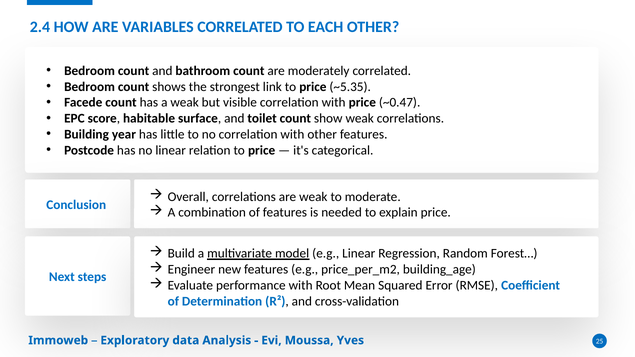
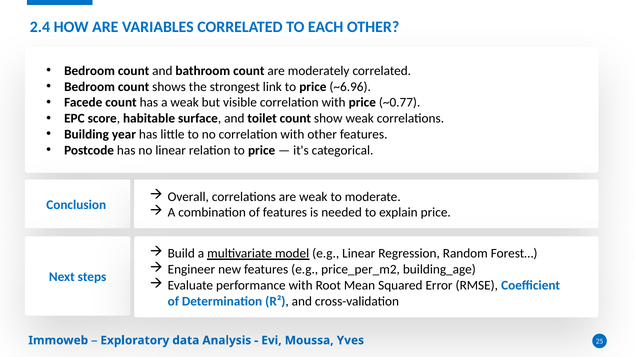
~5.35: ~5.35 -> ~6.96
~0.47: ~0.47 -> ~0.77
